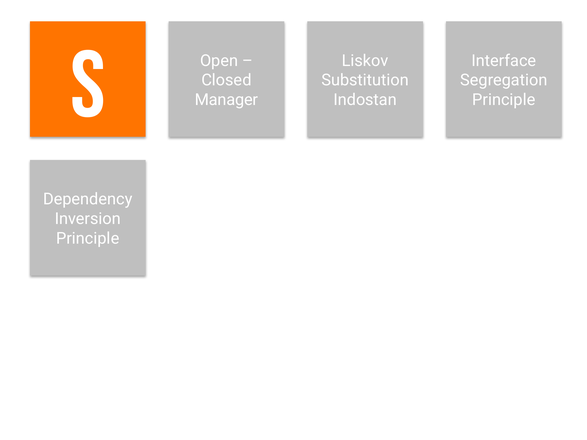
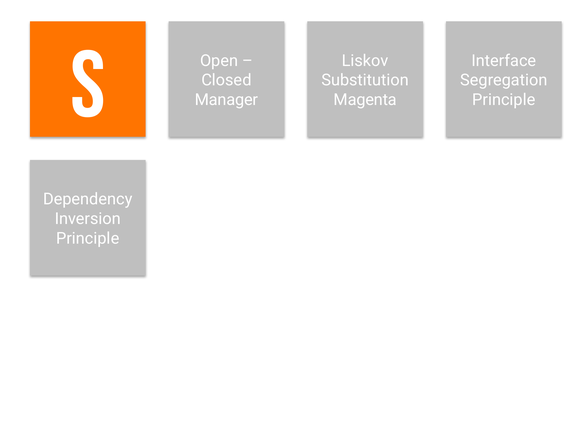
Indostan: Indostan -> Magenta
